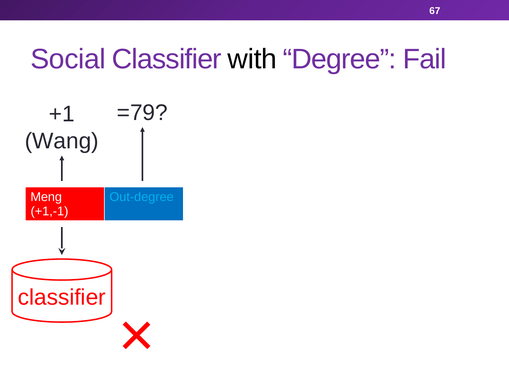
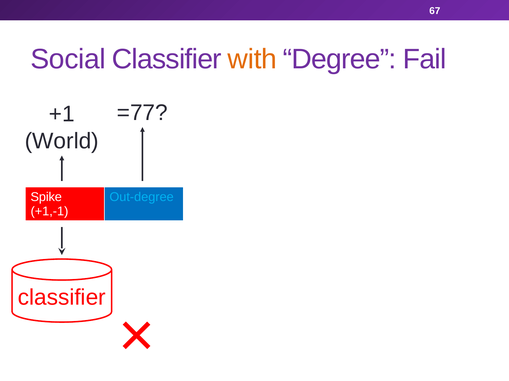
with colour: black -> orange
=79: =79 -> =77
Wang: Wang -> World
Meng: Meng -> Spike
